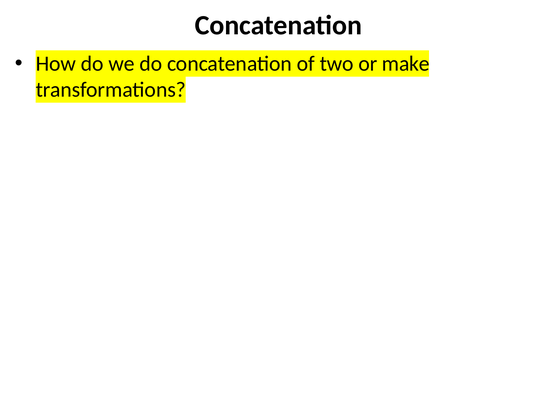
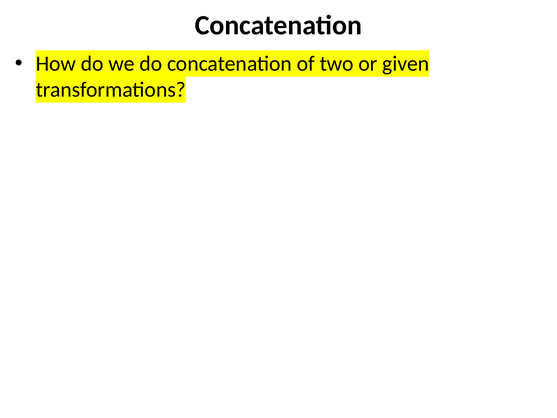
make: make -> given
